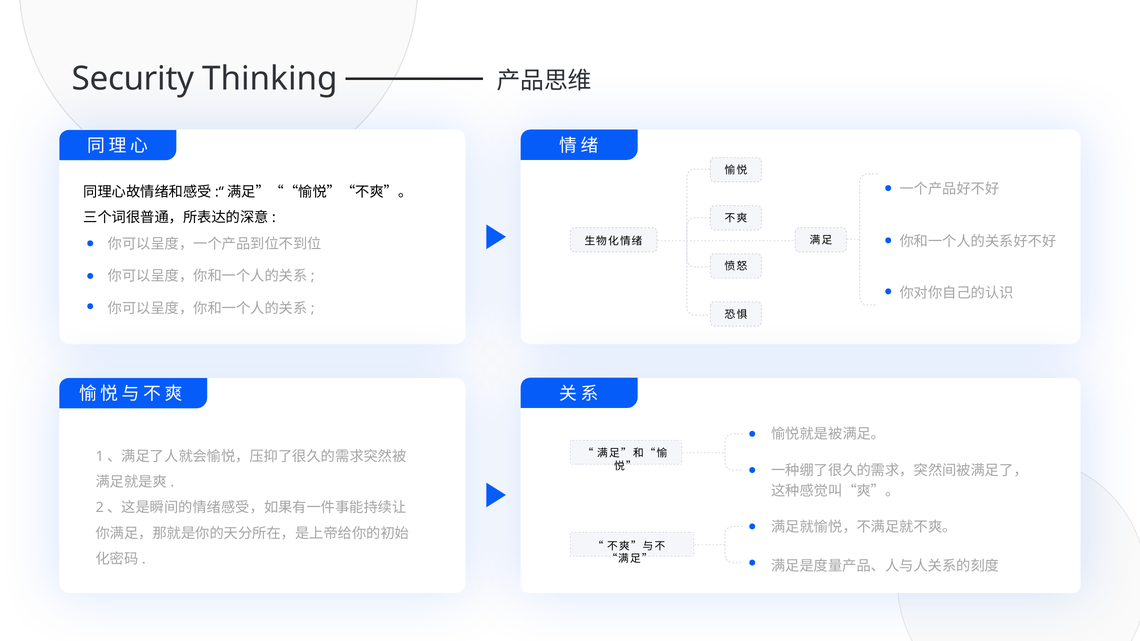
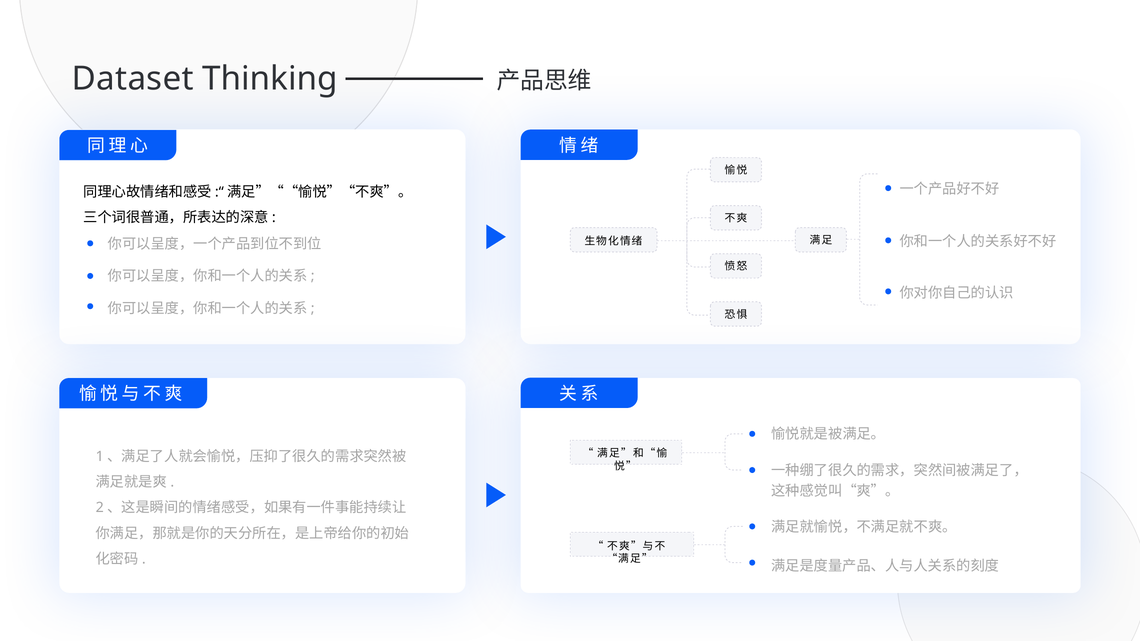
Security: Security -> Dataset
